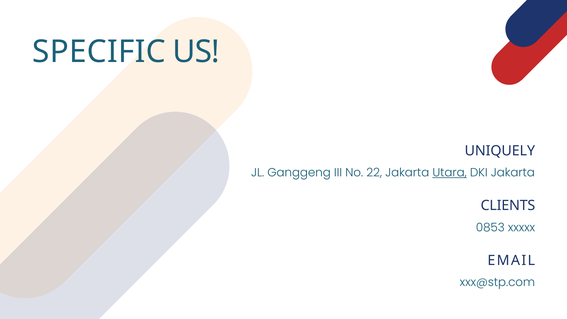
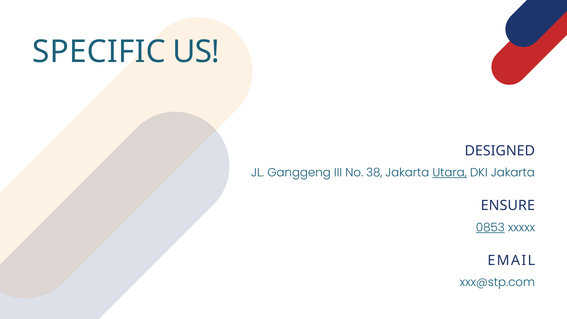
UNIQUELY: UNIQUELY -> DESIGNED
22: 22 -> 38
CLIENTS: CLIENTS -> ENSURE
0853 underline: none -> present
